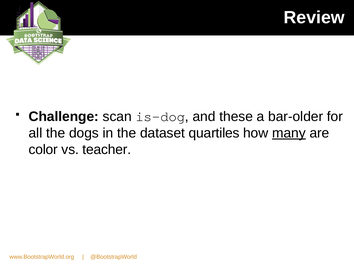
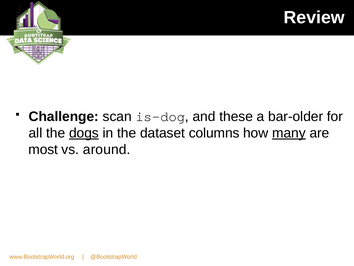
dogs underline: none -> present
quartiles: quartiles -> columns
color: color -> most
teacher: teacher -> around
